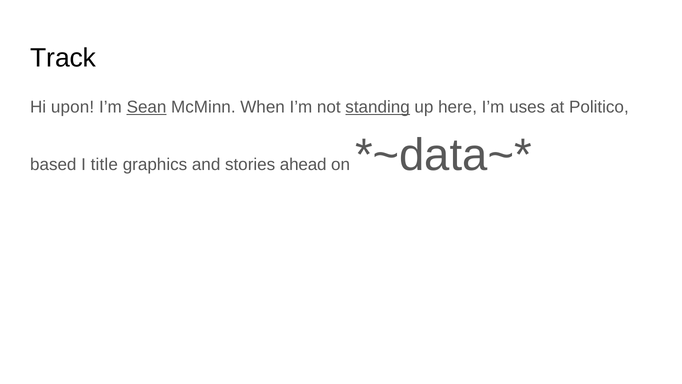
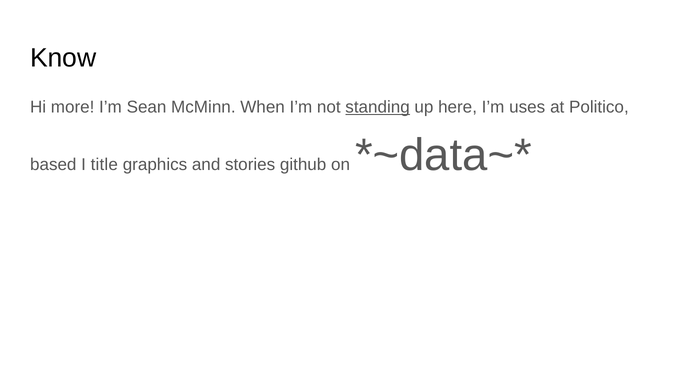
Track: Track -> Know
upon: upon -> more
Sean underline: present -> none
ahead: ahead -> github
